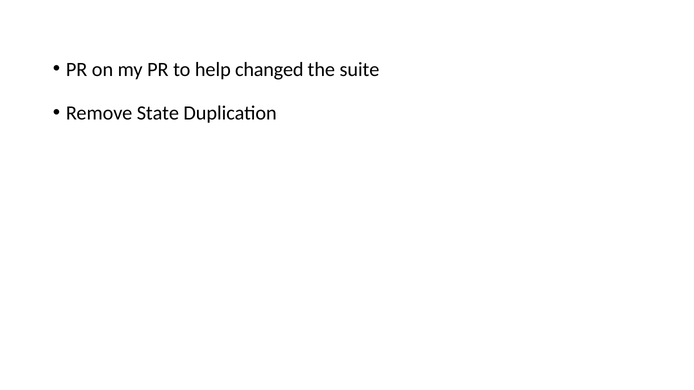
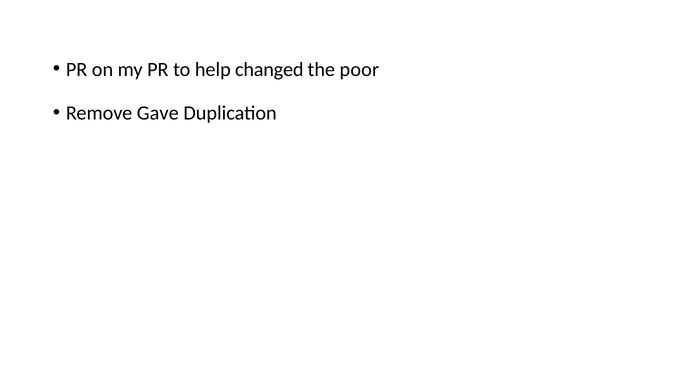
suite: suite -> poor
State: State -> Gave
